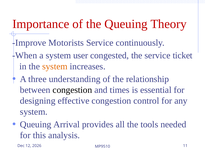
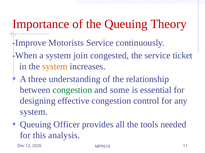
user: user -> join
congestion at (72, 90) colour: black -> green
times: times -> some
Arrival: Arrival -> Officer
